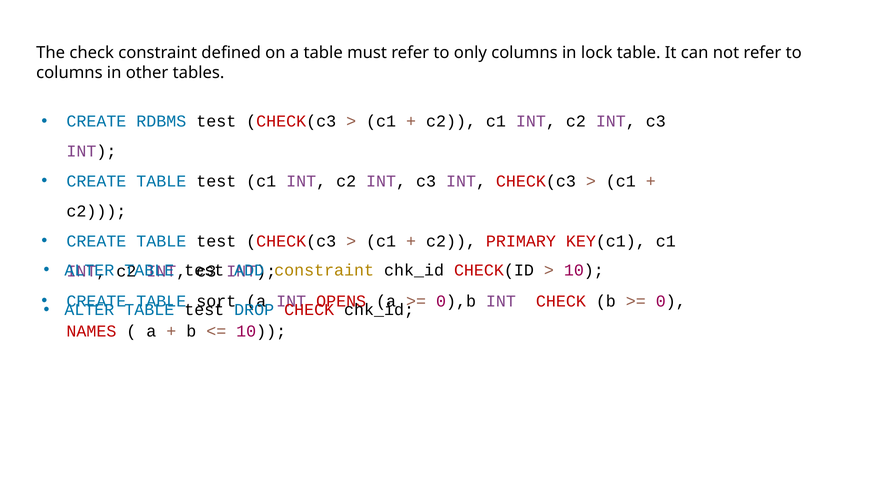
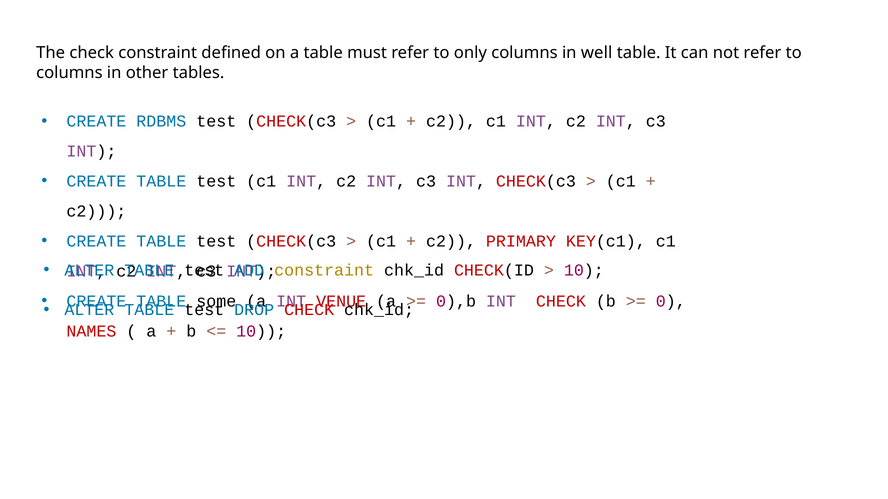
lock: lock -> well
sort: sort -> some
OPENS: OPENS -> VENUE
